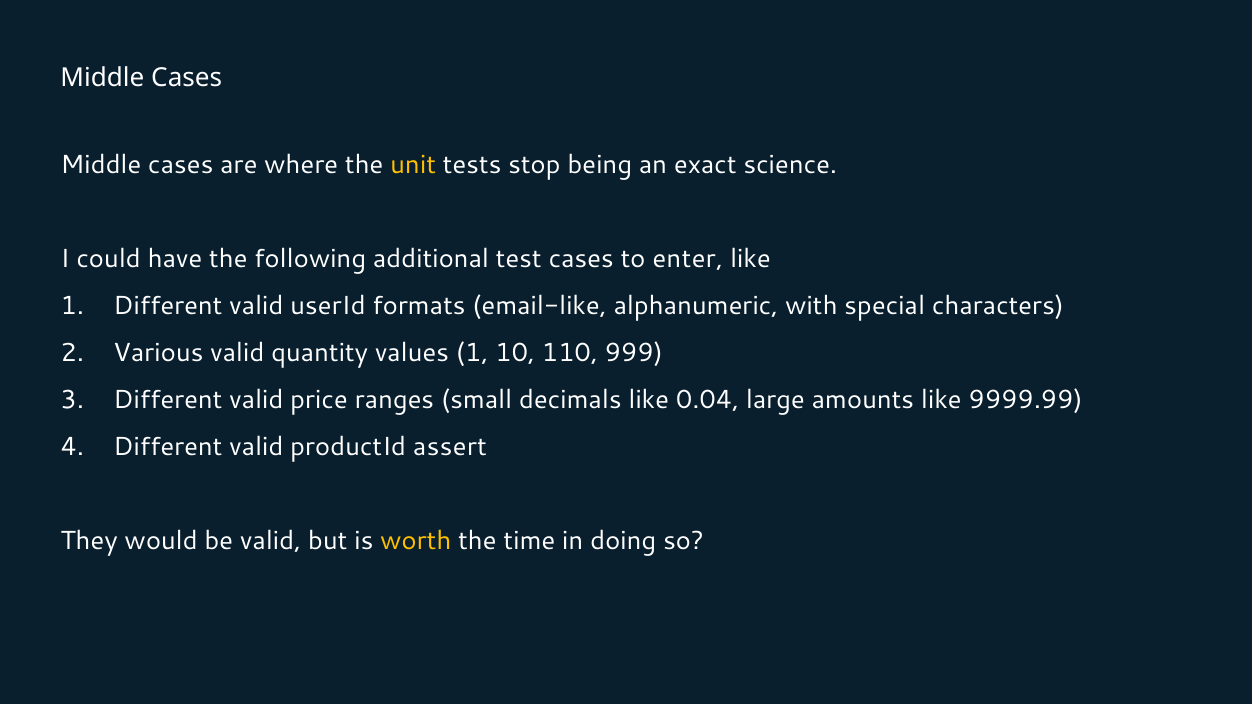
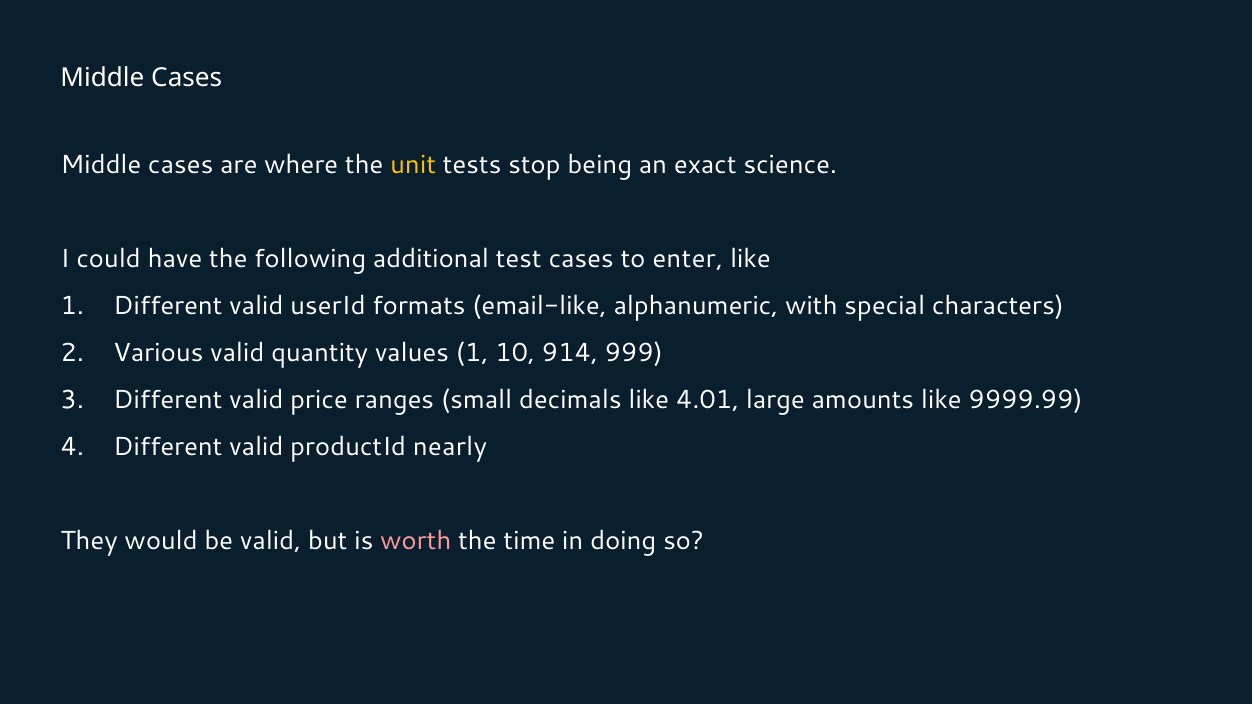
110: 110 -> 914
0.04: 0.04 -> 4.01
assert: assert -> nearly
worth colour: yellow -> pink
